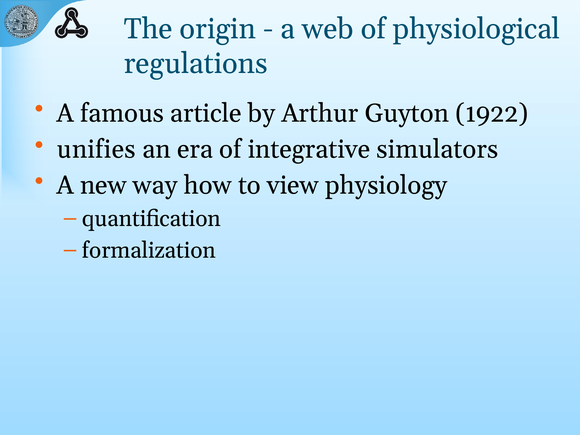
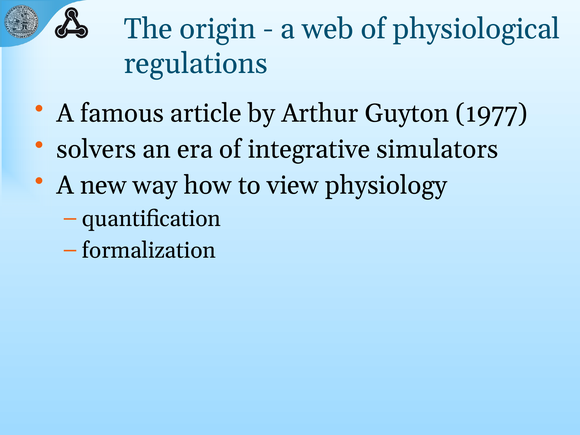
1922: 1922 -> 1977
unifies: unifies -> solvers
